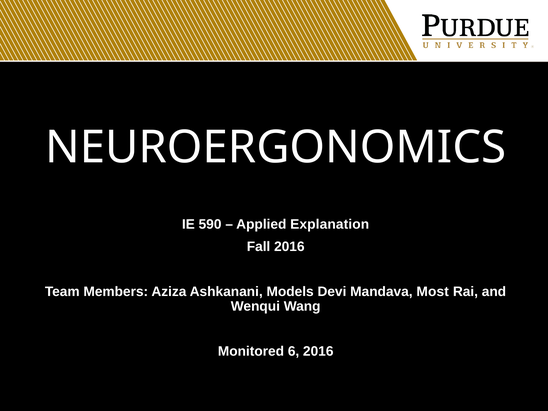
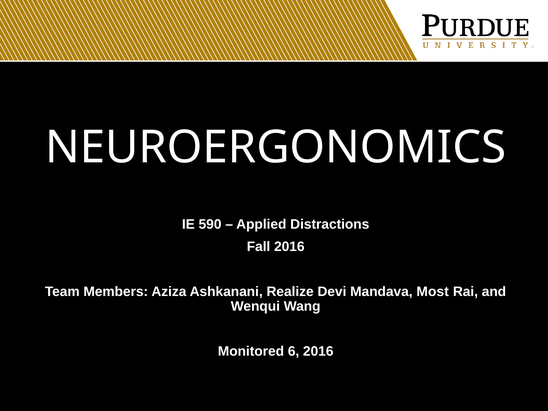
Explanation: Explanation -> Distractions
Models: Models -> Realize
